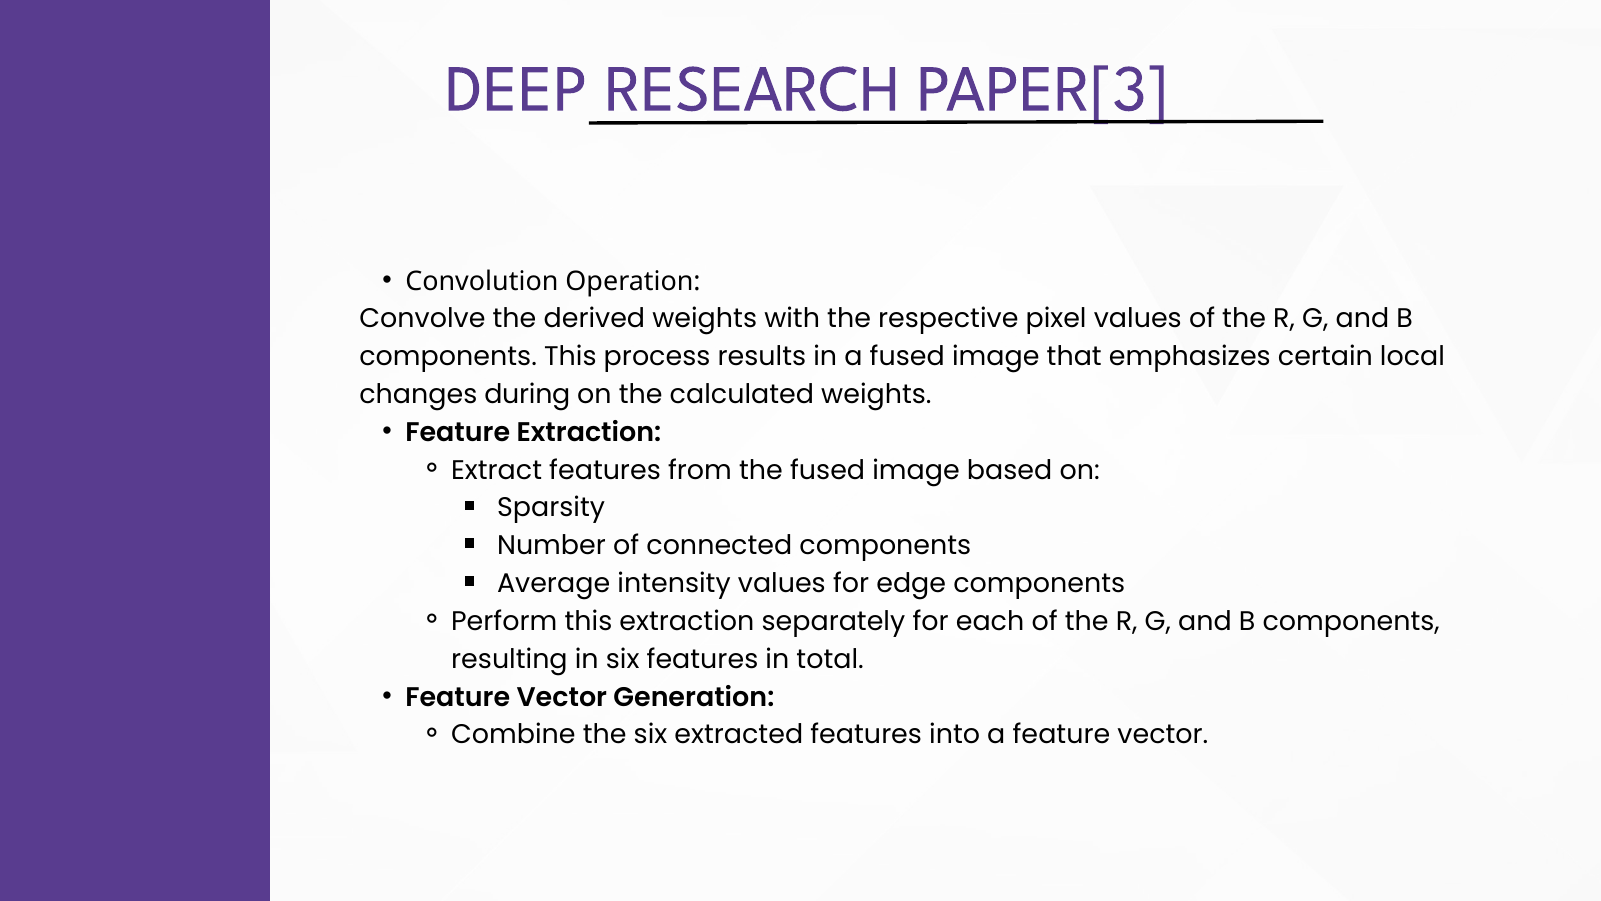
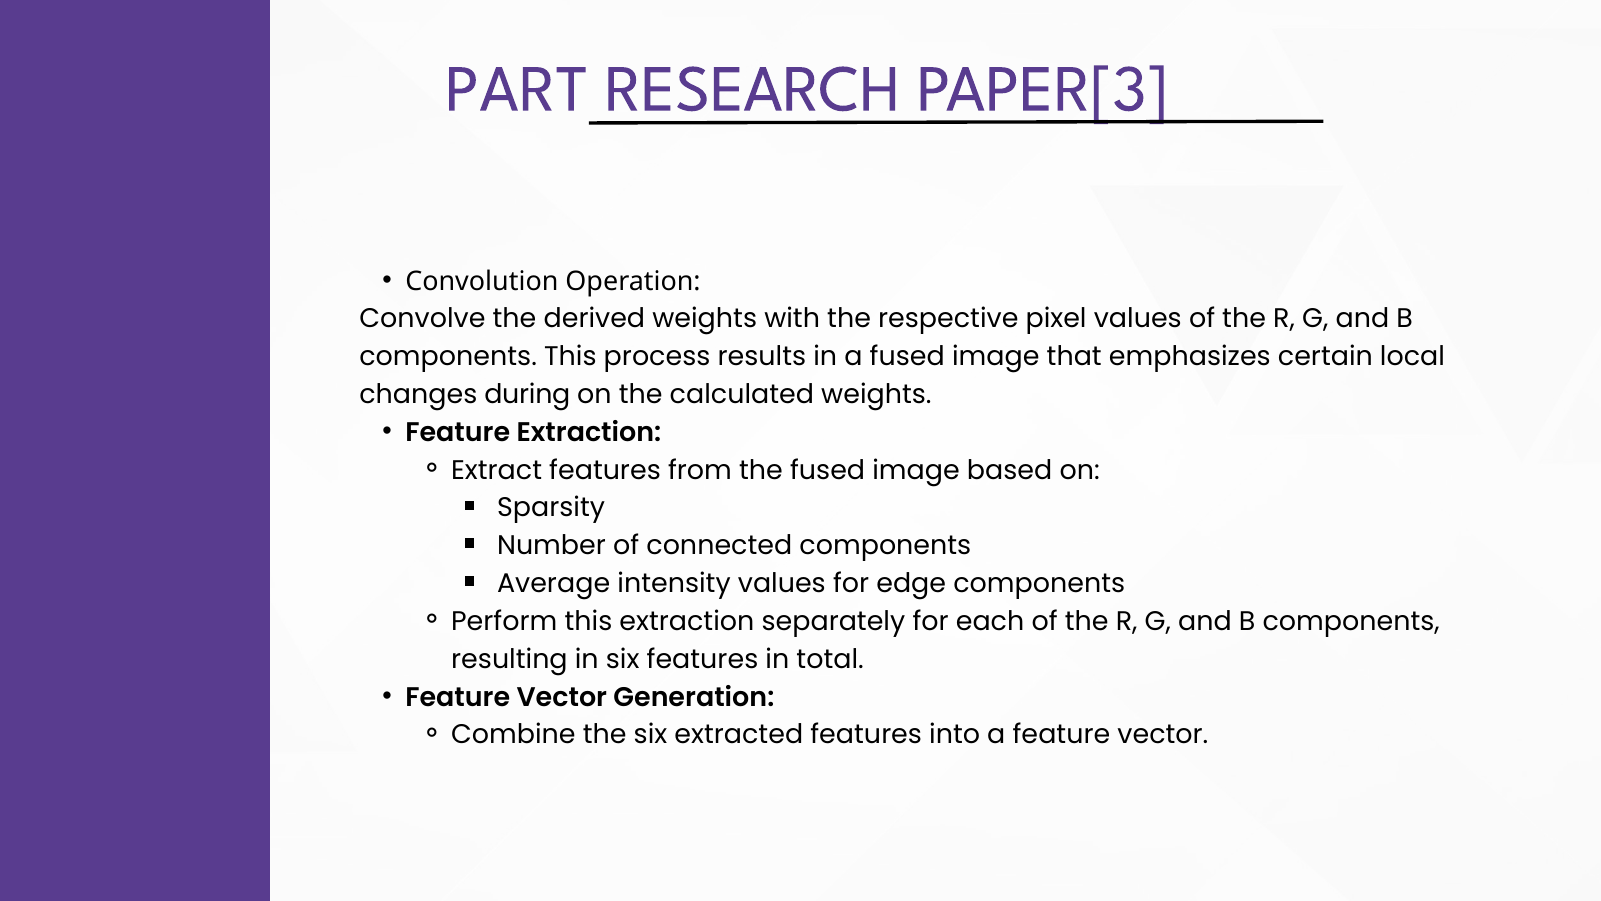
DEEP: DEEP -> PART
